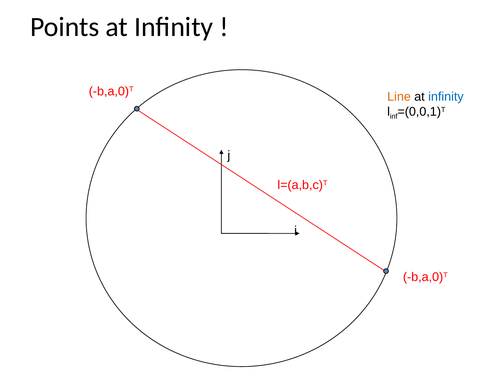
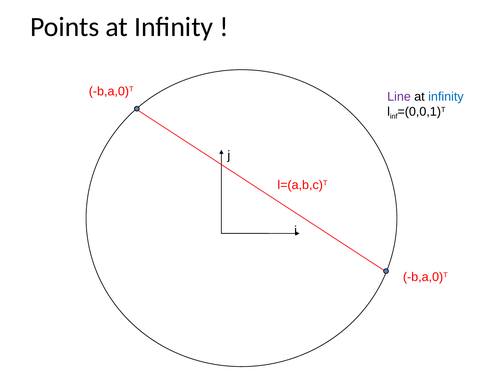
Line colour: orange -> purple
